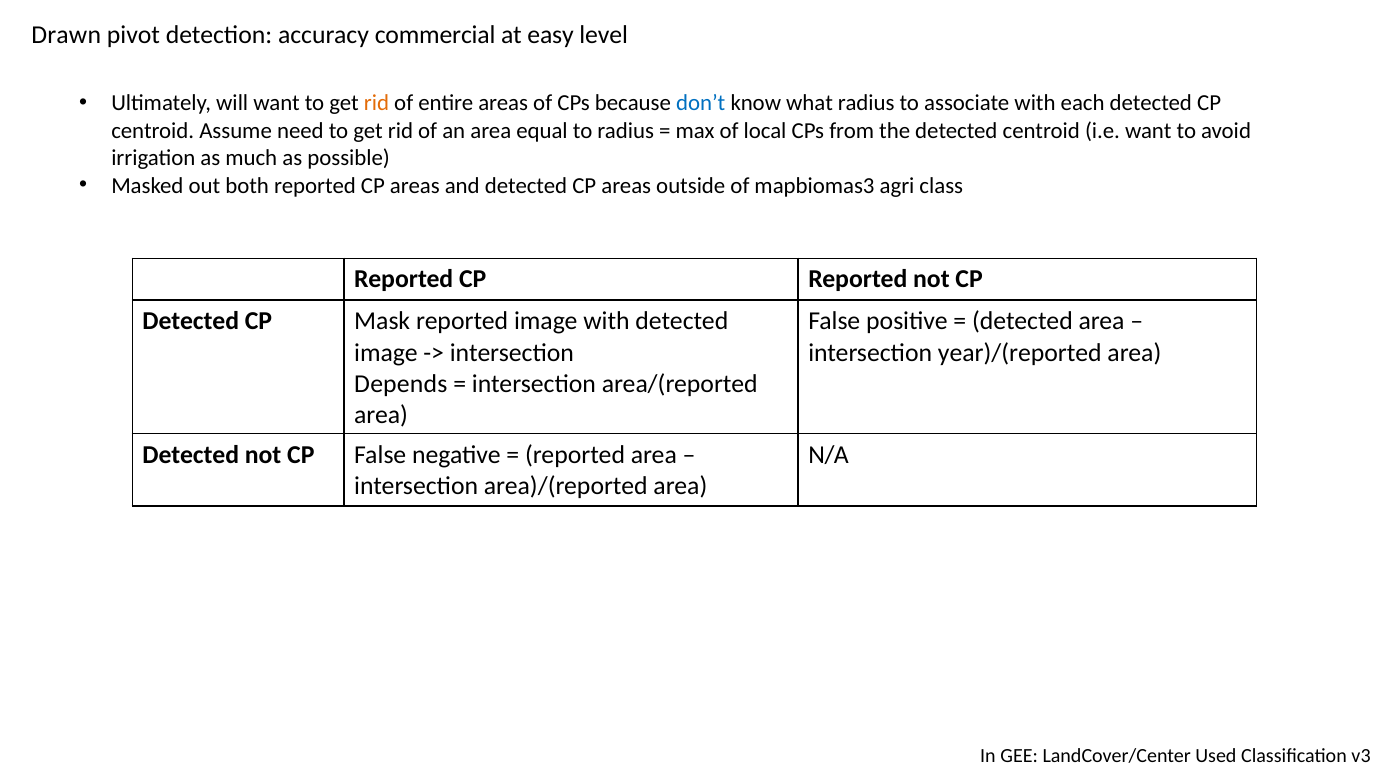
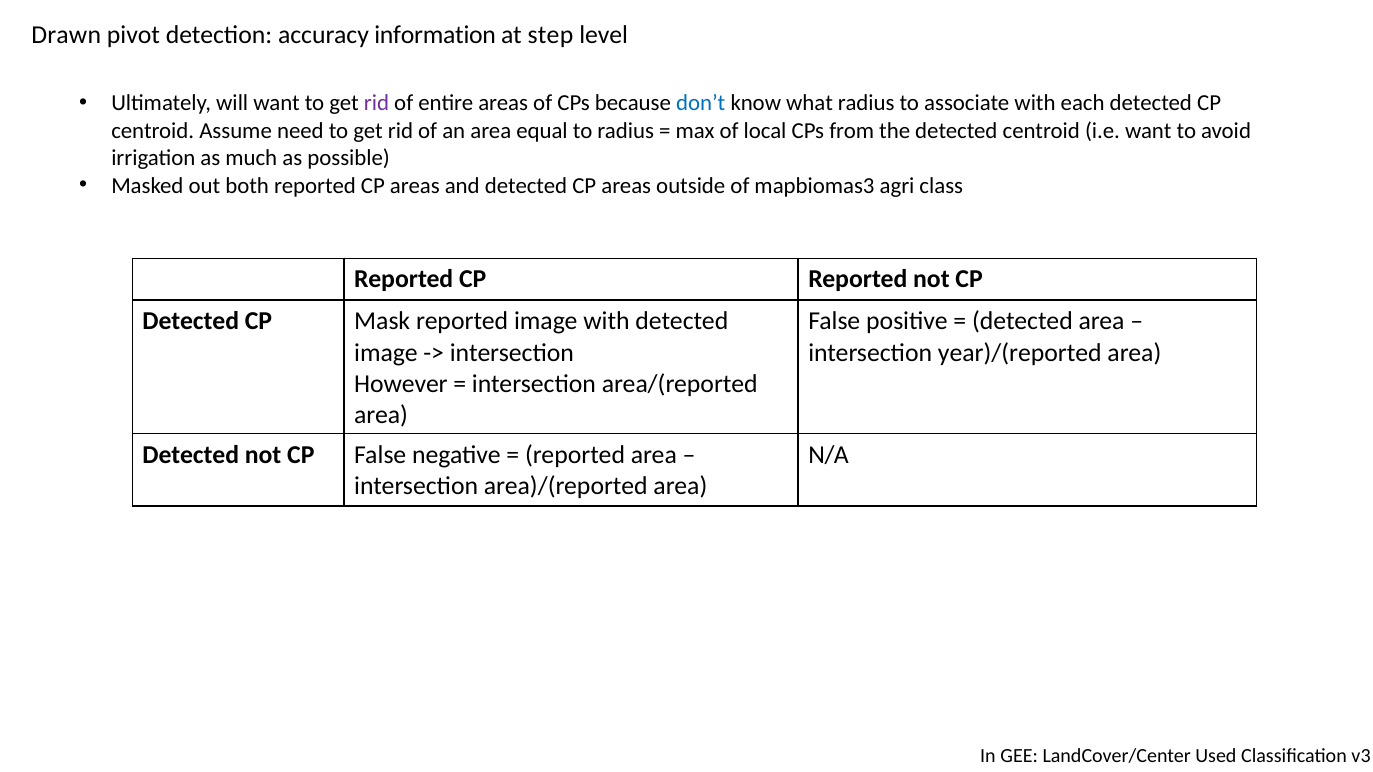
commercial: commercial -> information
easy: easy -> step
rid at (377, 103) colour: orange -> purple
Depends: Depends -> However
